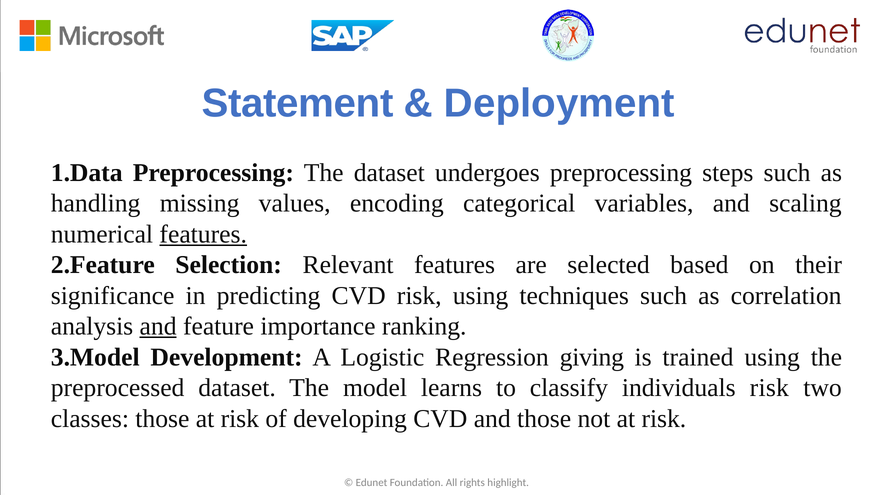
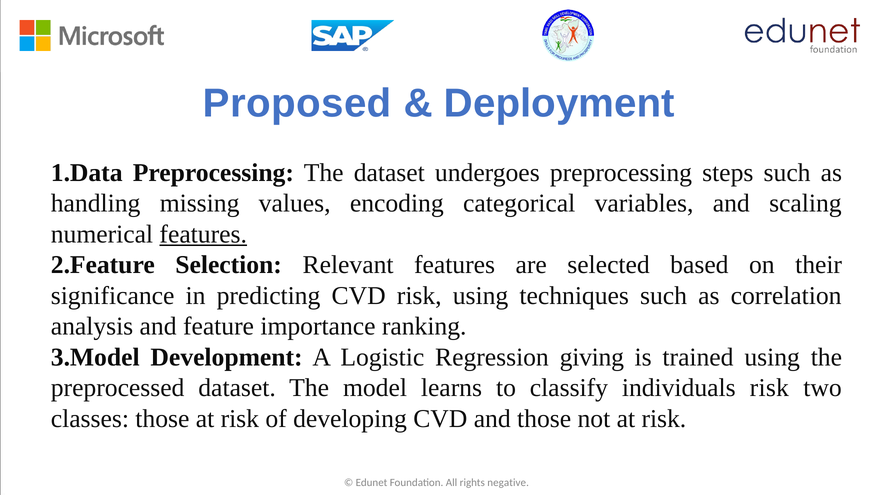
Statement: Statement -> Proposed
and at (158, 326) underline: present -> none
highlight: highlight -> negative
